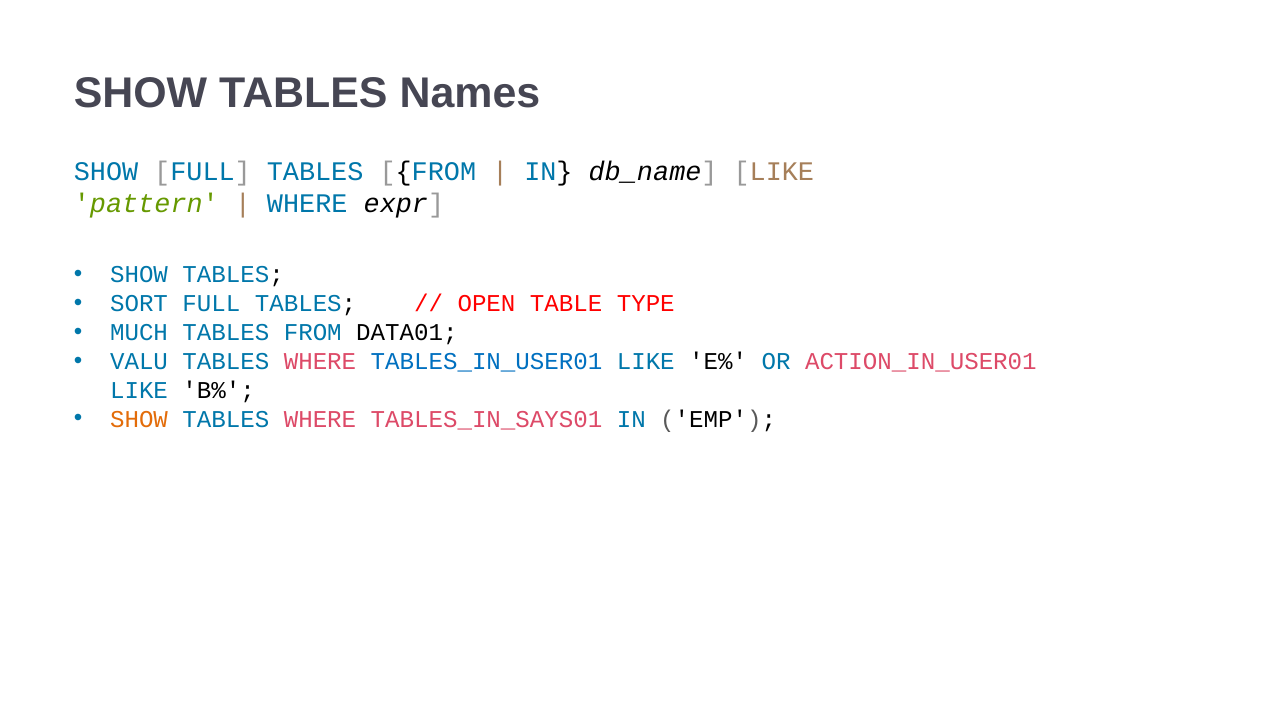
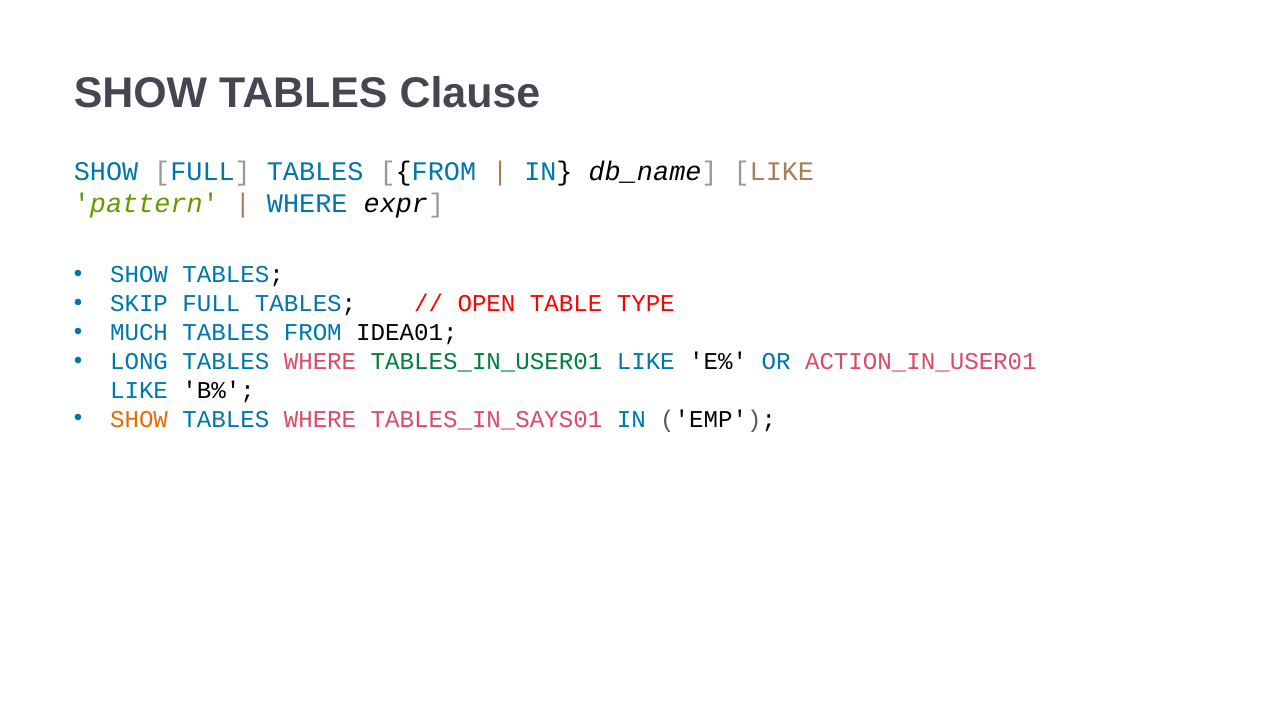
Names: Names -> Clause
SORT: SORT -> SKIP
DATA01: DATA01 -> IDEA01
VALU: VALU -> LONG
TABLES_IN_USER01 colour: blue -> green
